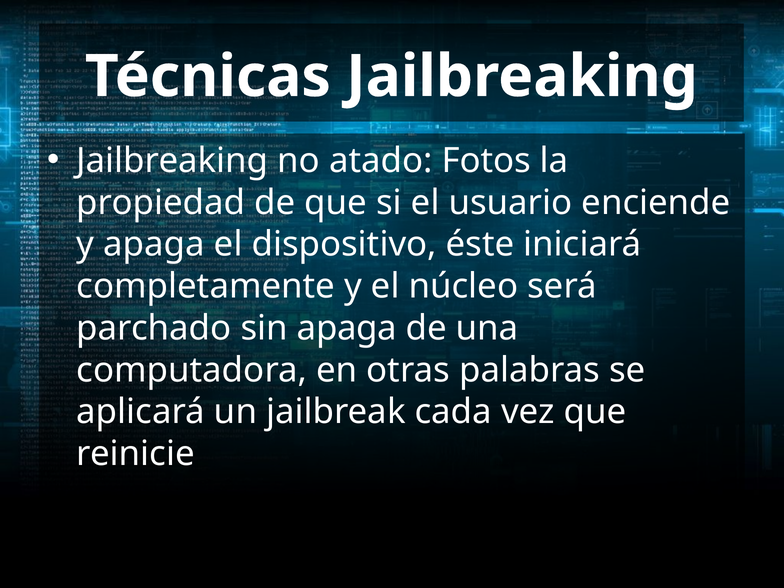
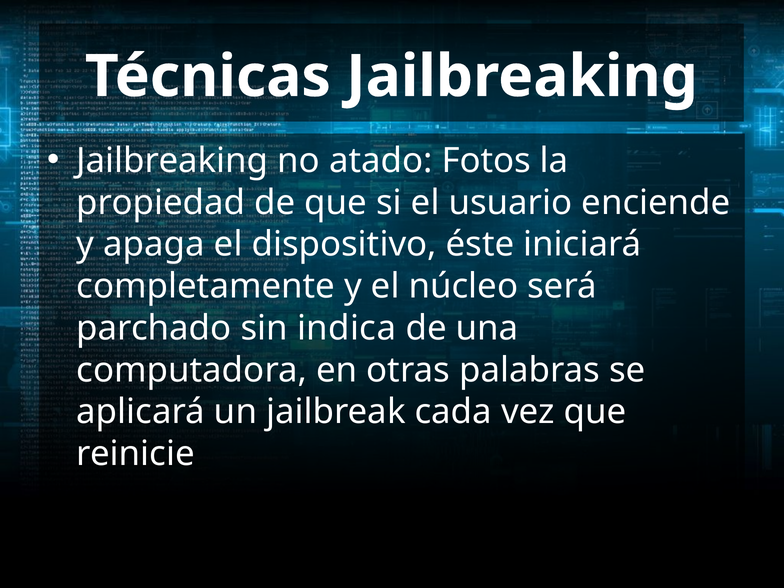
sin apaga: apaga -> indica
